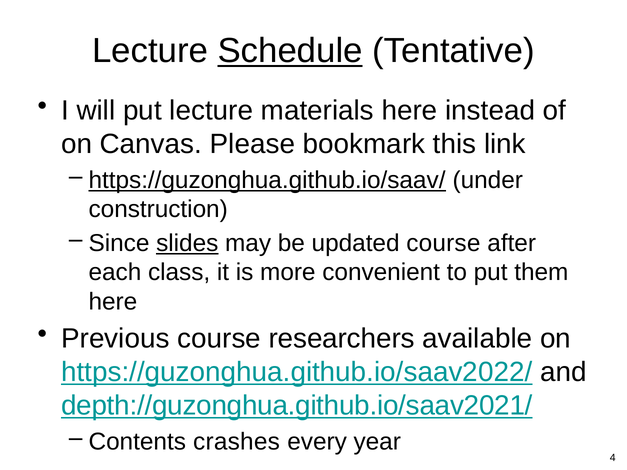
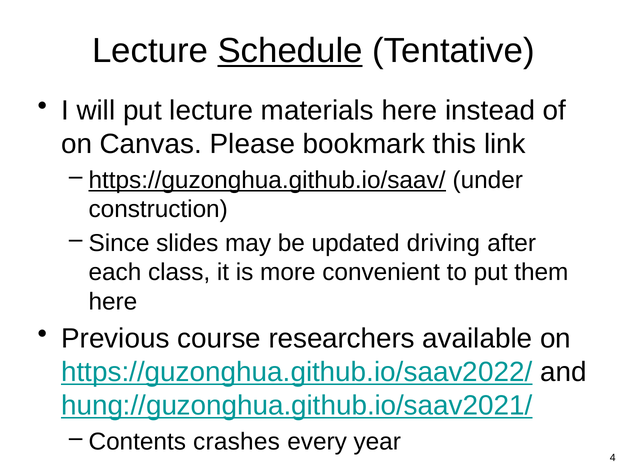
slides underline: present -> none
updated course: course -> driving
depth://guzonghua.github.io/saav2021/: depth://guzonghua.github.io/saav2021/ -> hung://guzonghua.github.io/saav2021/
